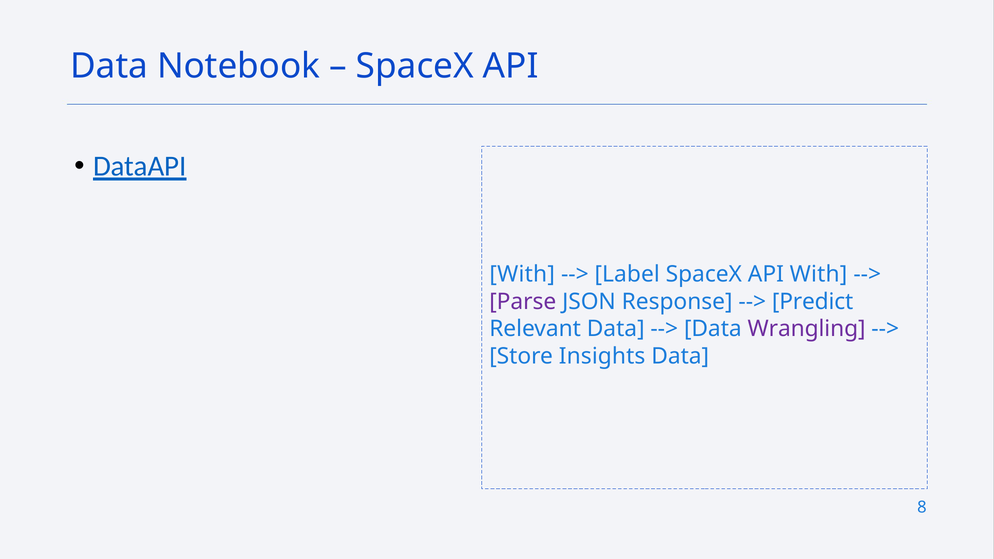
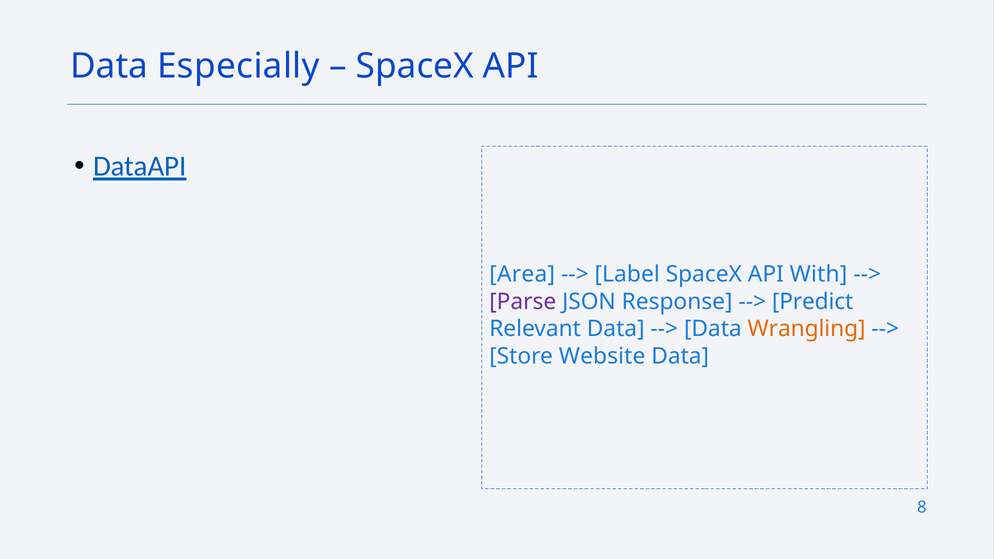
Notebook: Notebook -> Especially
With at (522, 274): With -> Area
Wrangling colour: purple -> orange
Insights: Insights -> Website
